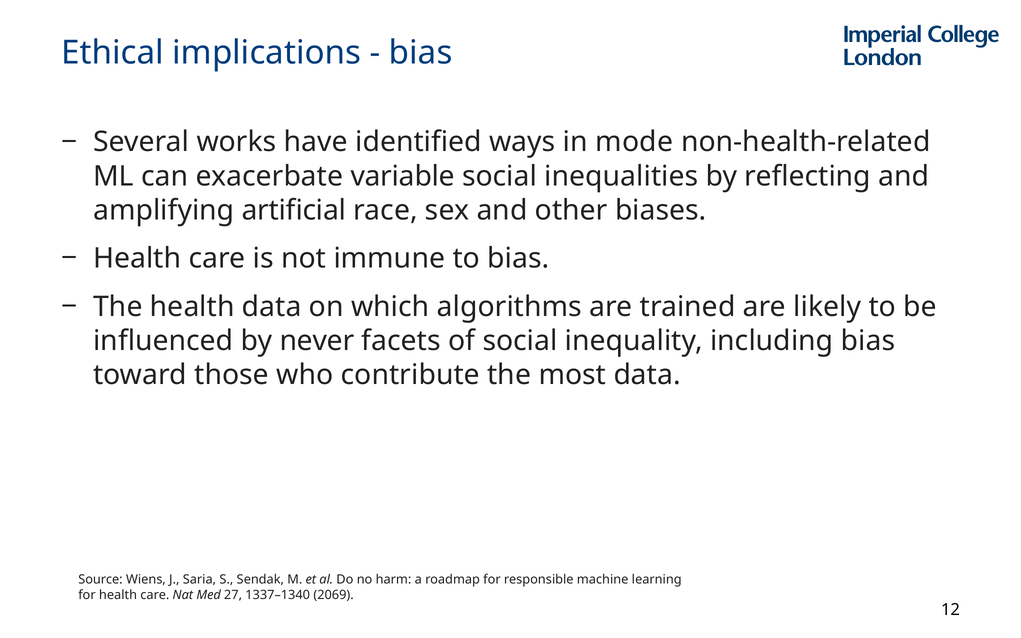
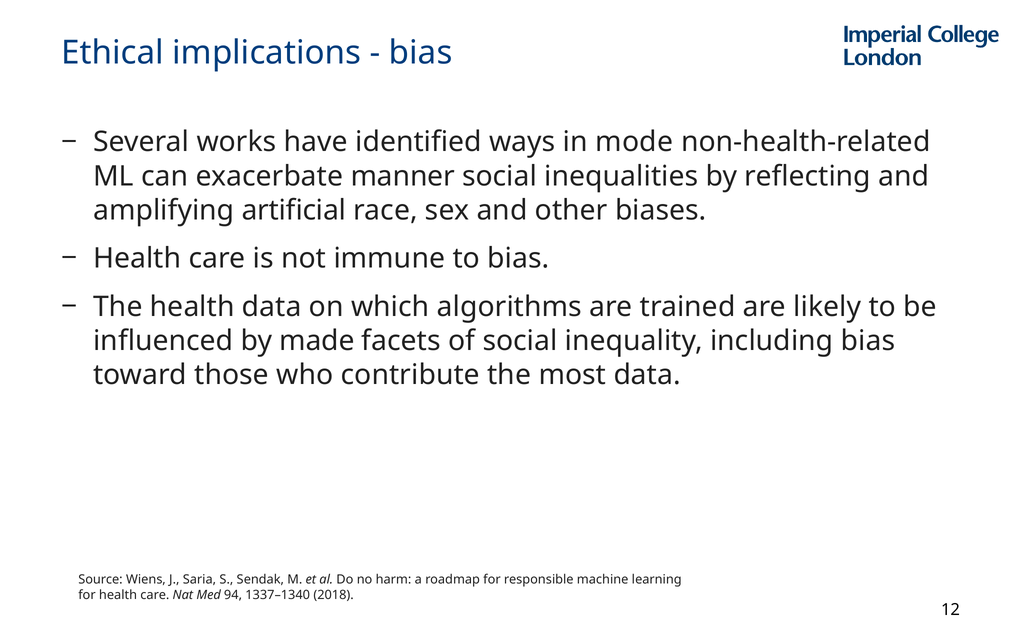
variable: variable -> manner
never: never -> made
27: 27 -> 94
2069: 2069 -> 2018
